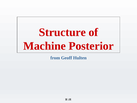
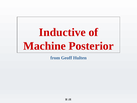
Structure: Structure -> Inductive
